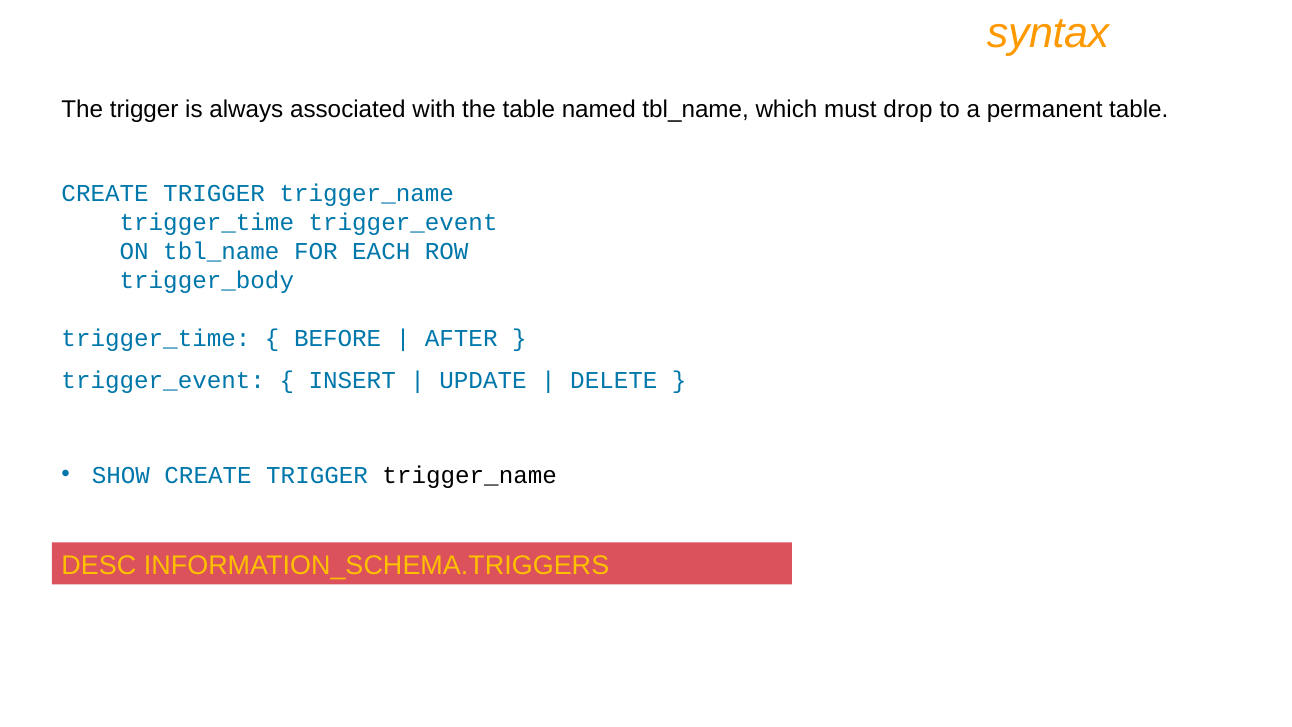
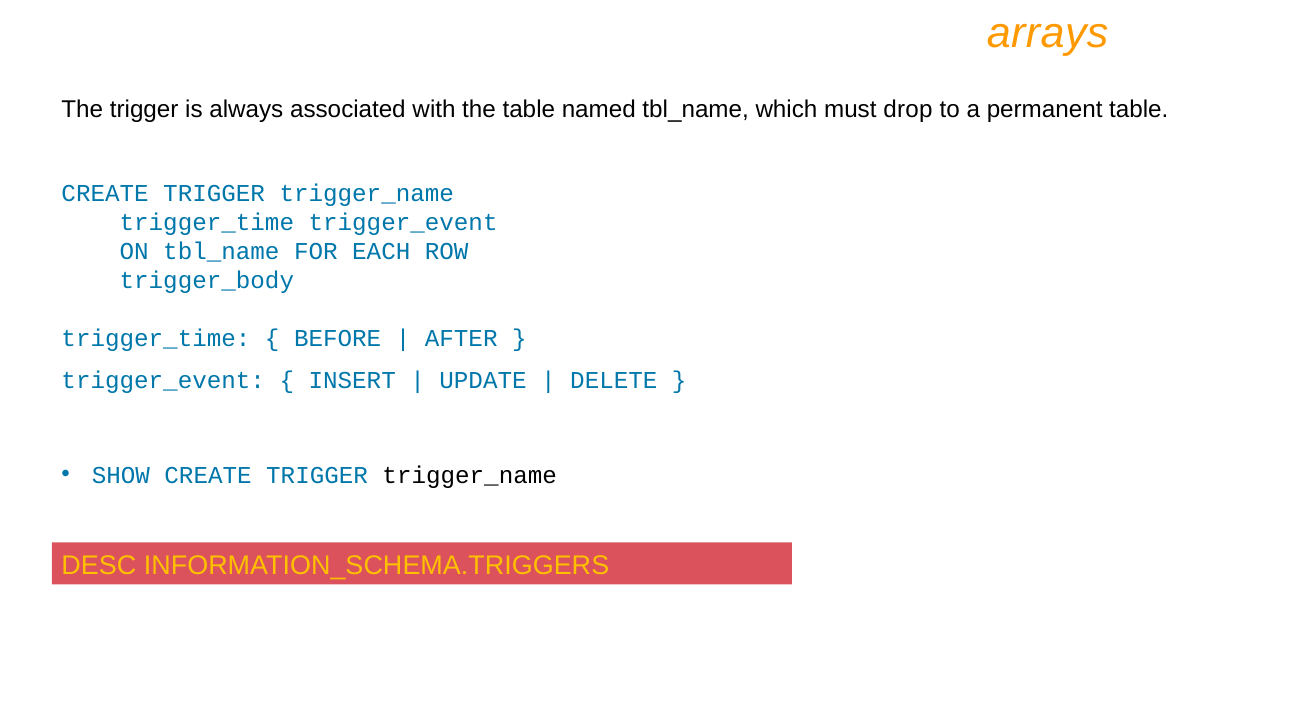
syntax: syntax -> arrays
